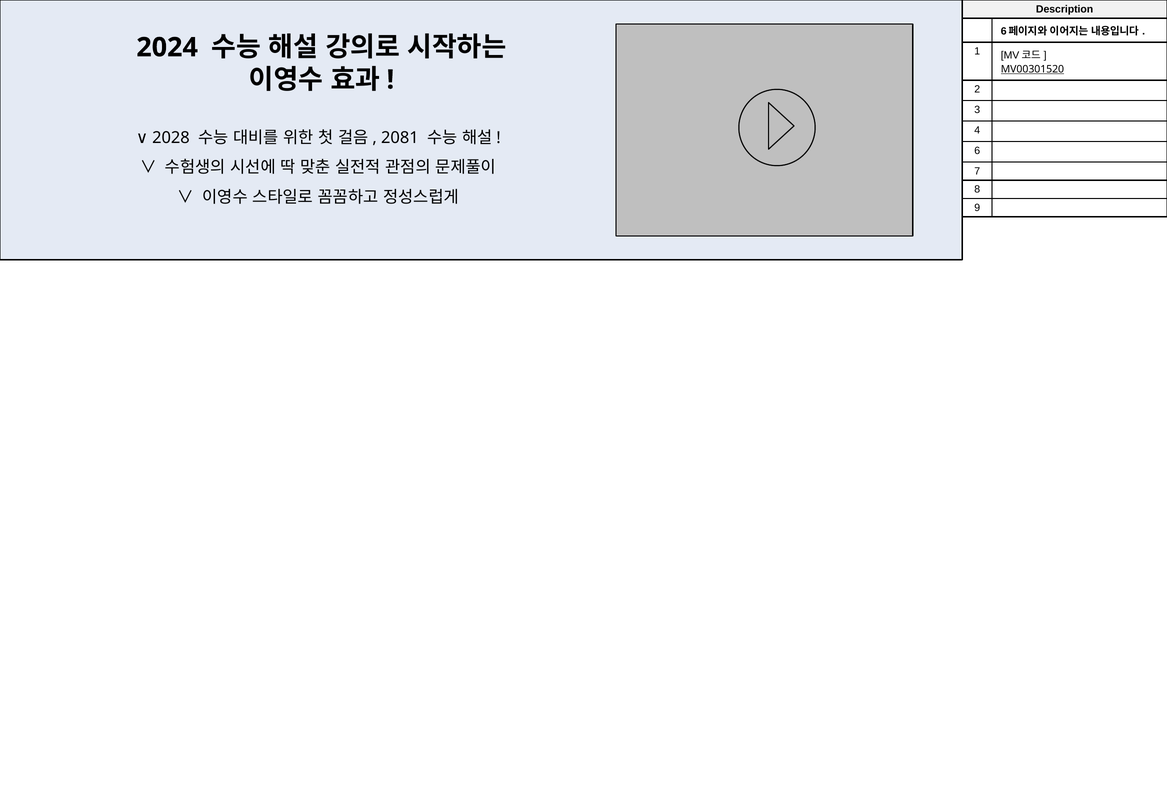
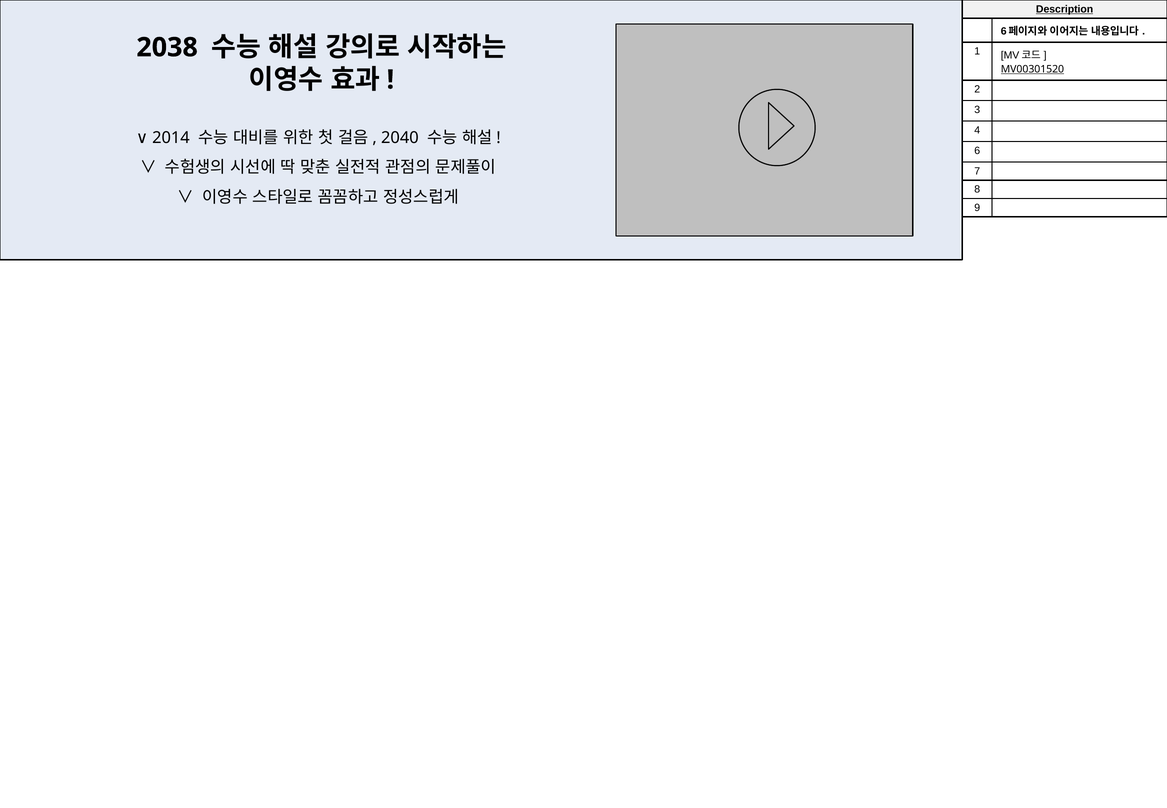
Description underline: none -> present
2024: 2024 -> 2038
2028: 2028 -> 2014
2081: 2081 -> 2040
